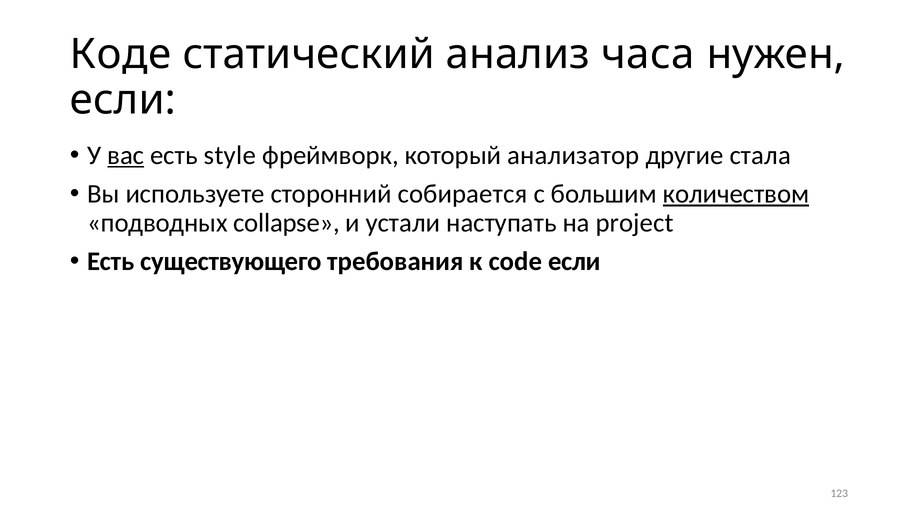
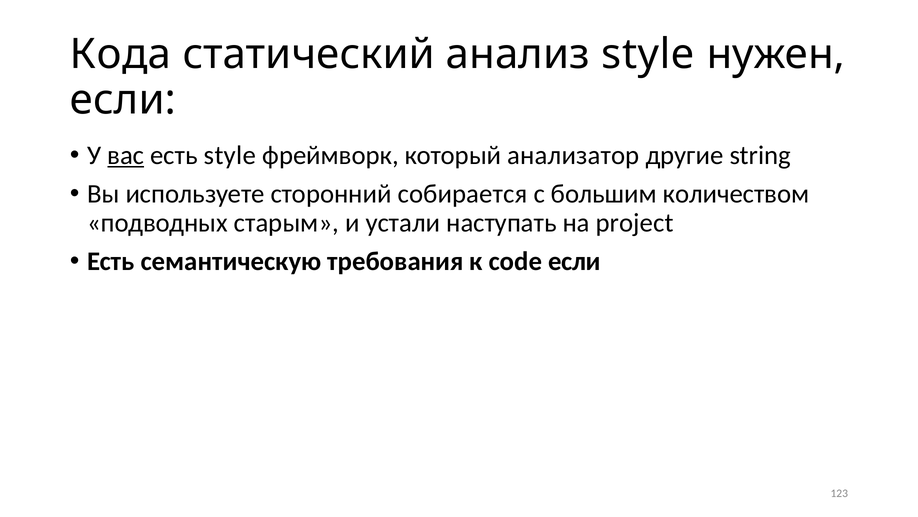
Коде: Коде -> Кода
анализ часа: часа -> style
стала: стала -> string
количеством underline: present -> none
collapse: collapse -> старым
существующего: существующего -> семантическую
